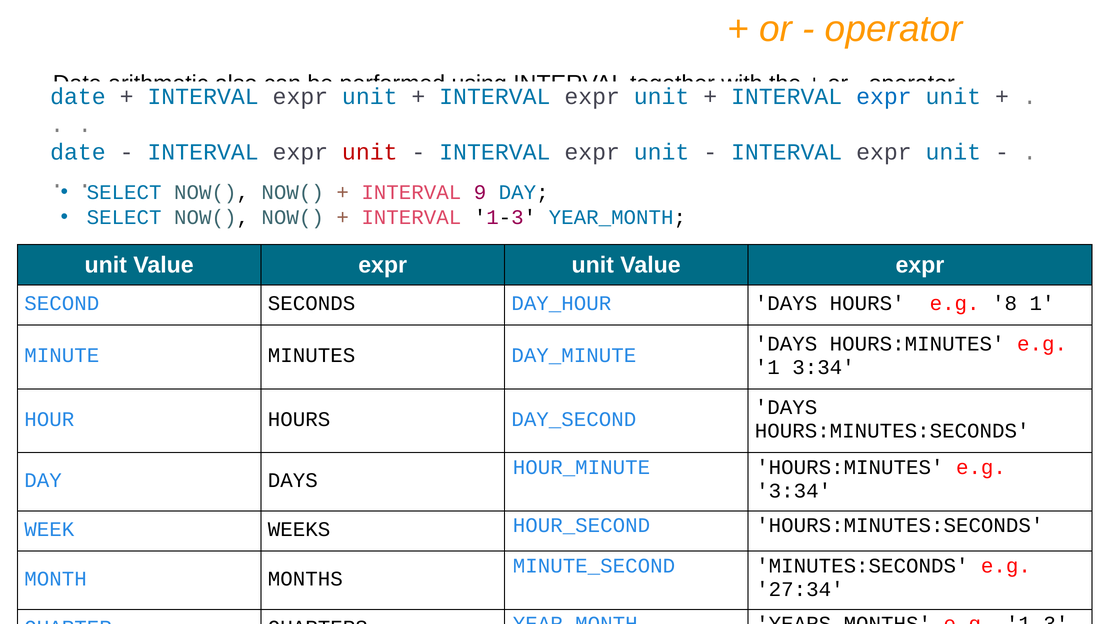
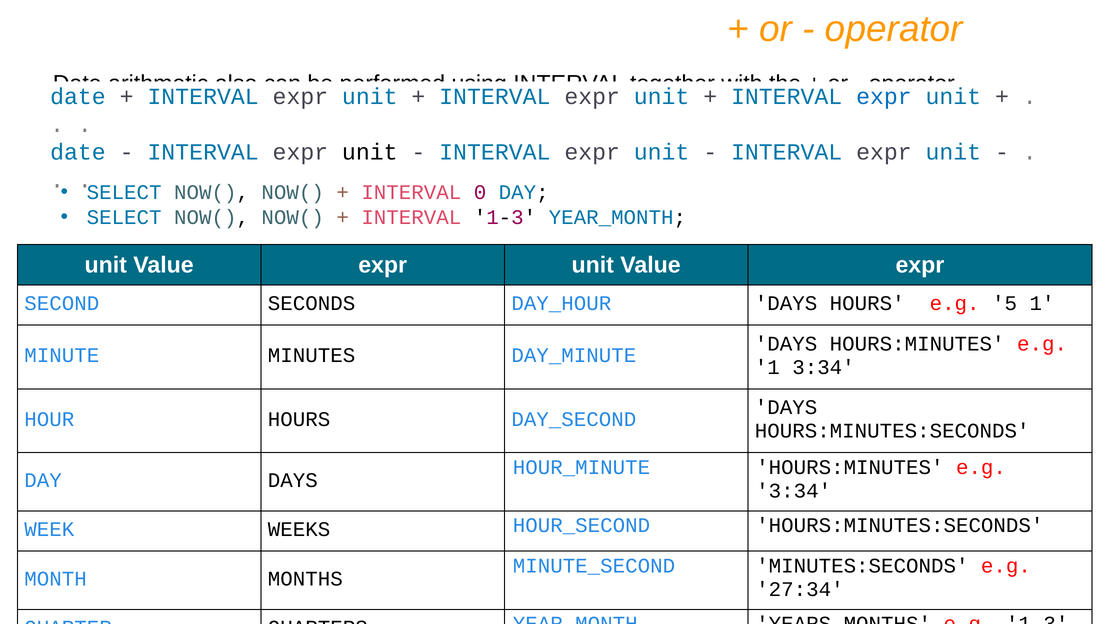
unit at (370, 152) colour: red -> black
9: 9 -> 0
8: 8 -> 5
